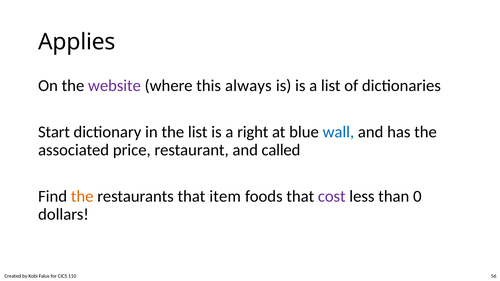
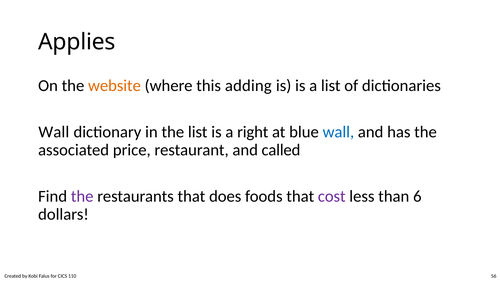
website colour: purple -> orange
always: always -> adding
Start at (54, 132): Start -> Wall
the at (82, 197) colour: orange -> purple
item: item -> does
0: 0 -> 6
